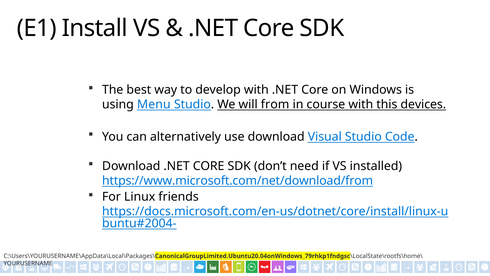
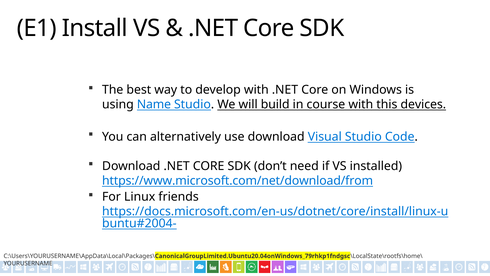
Menu: Menu -> Name
from: from -> build
